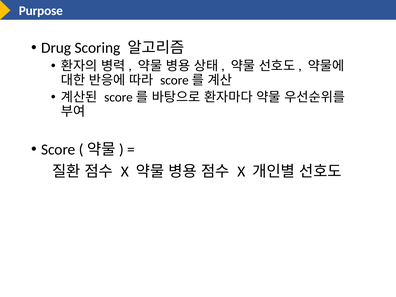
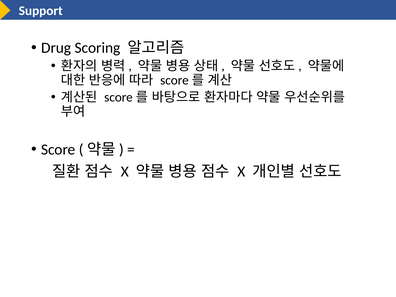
Purpose: Purpose -> Support
